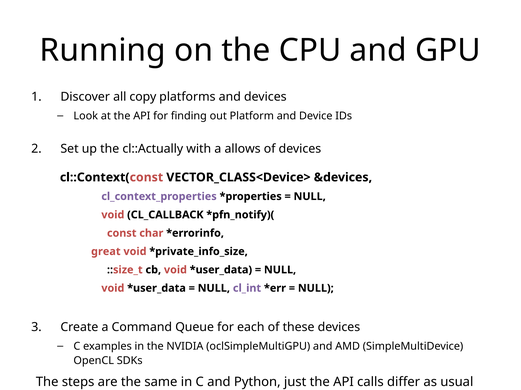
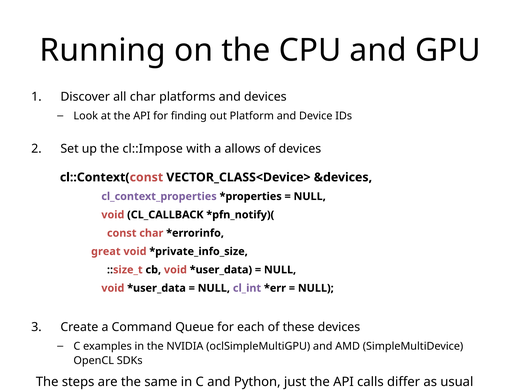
all copy: copy -> char
cl::Actually: cl::Actually -> cl::Impose
